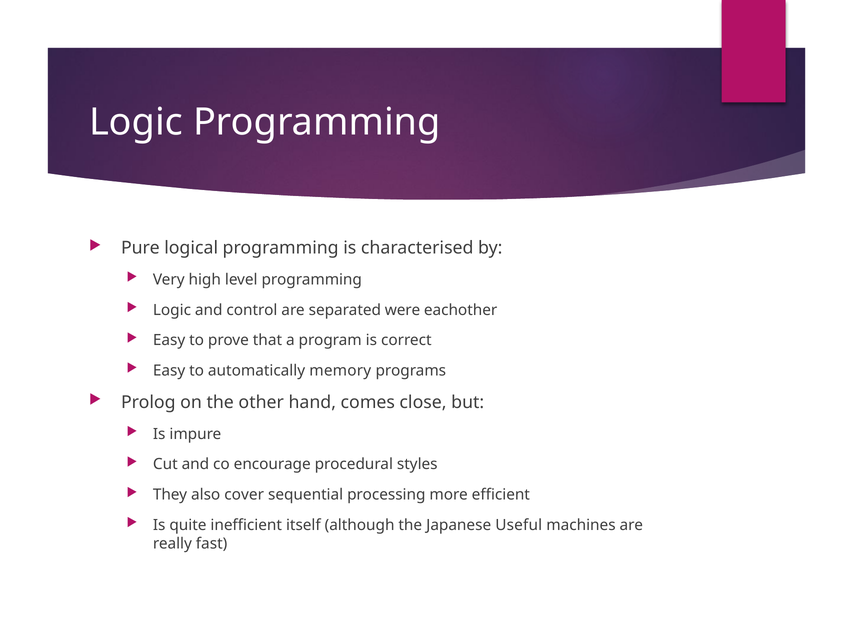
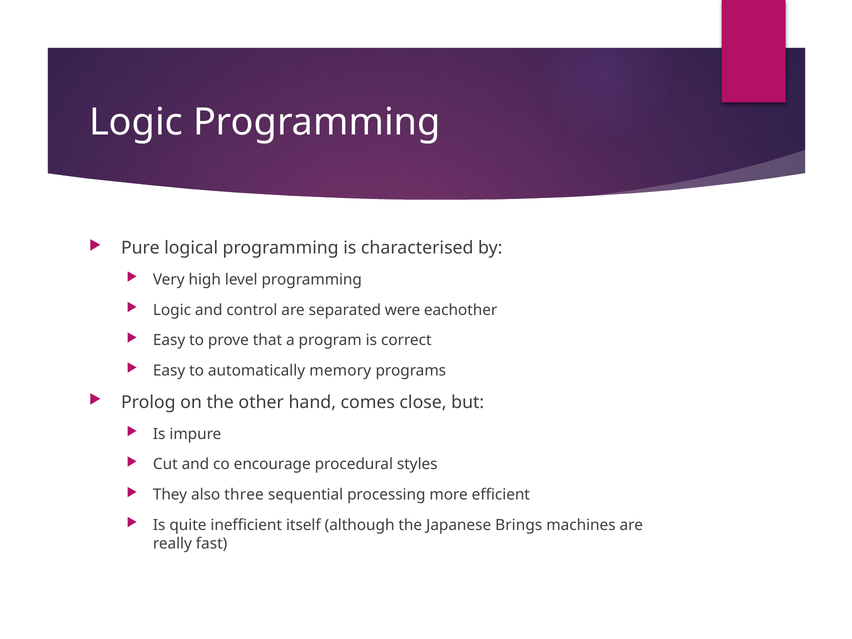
cover: cover -> three
Useful: Useful -> Brings
